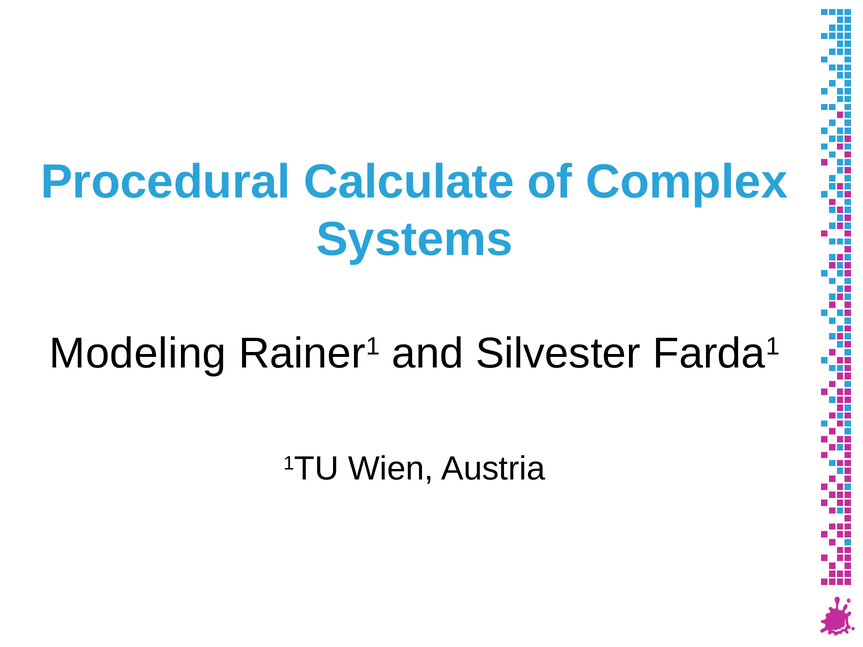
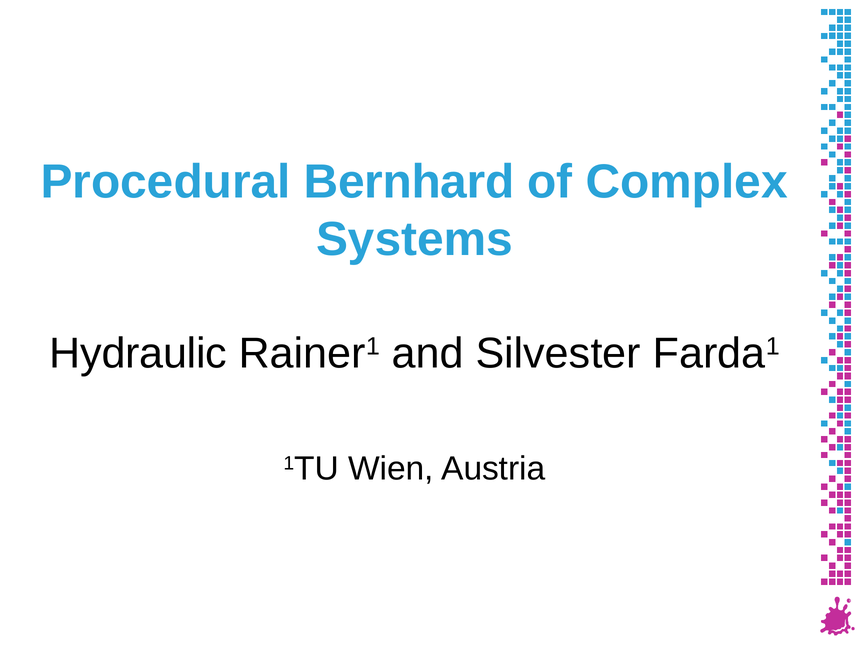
Calculate: Calculate -> Bernhard
Modeling: Modeling -> Hydraulic
